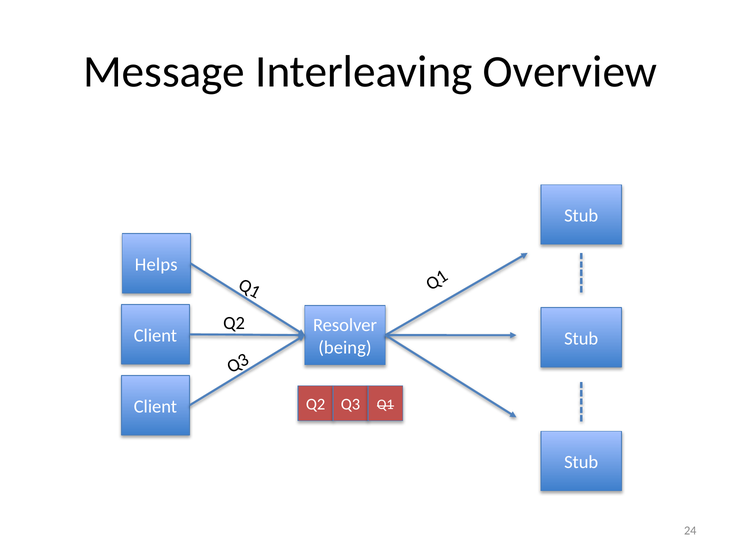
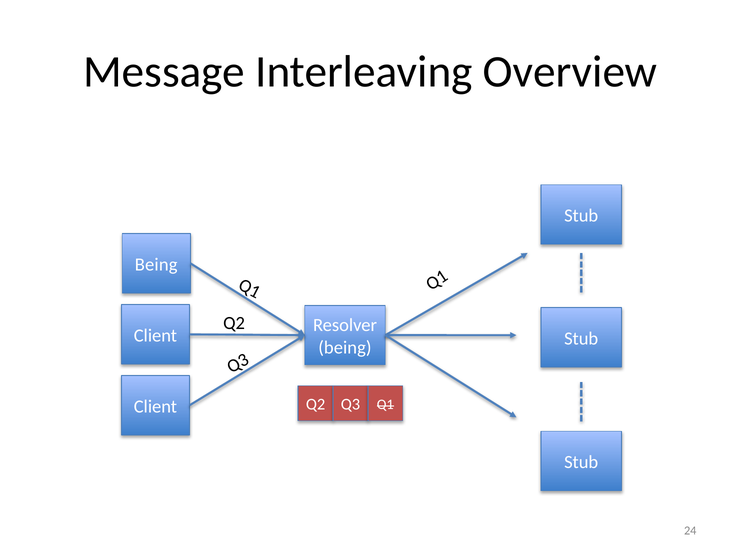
Helps at (156, 264): Helps -> Being
